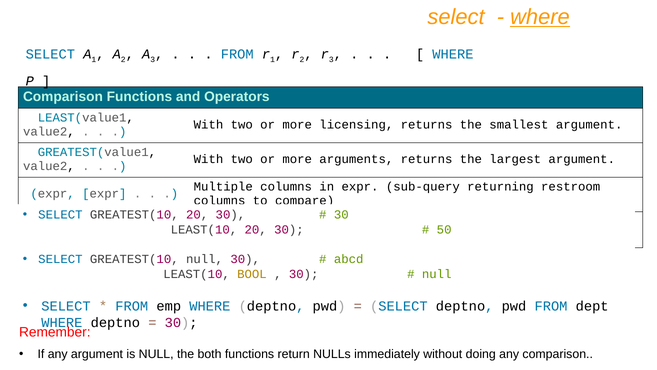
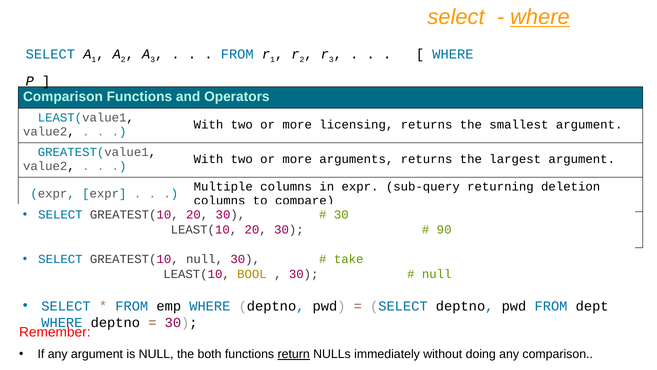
restroom: restroom -> deletion
50: 50 -> 90
abcd: abcd -> take
return underline: none -> present
